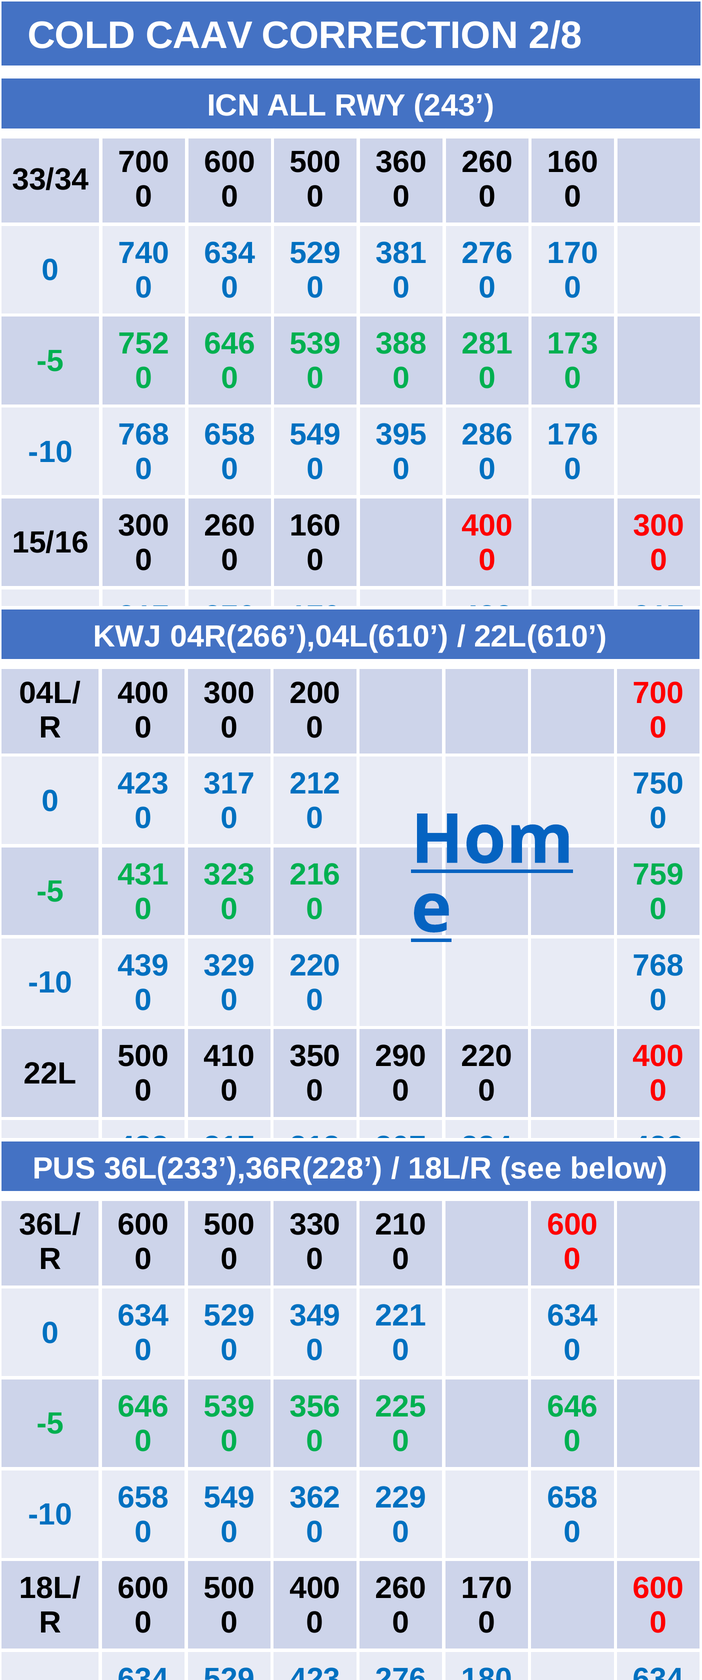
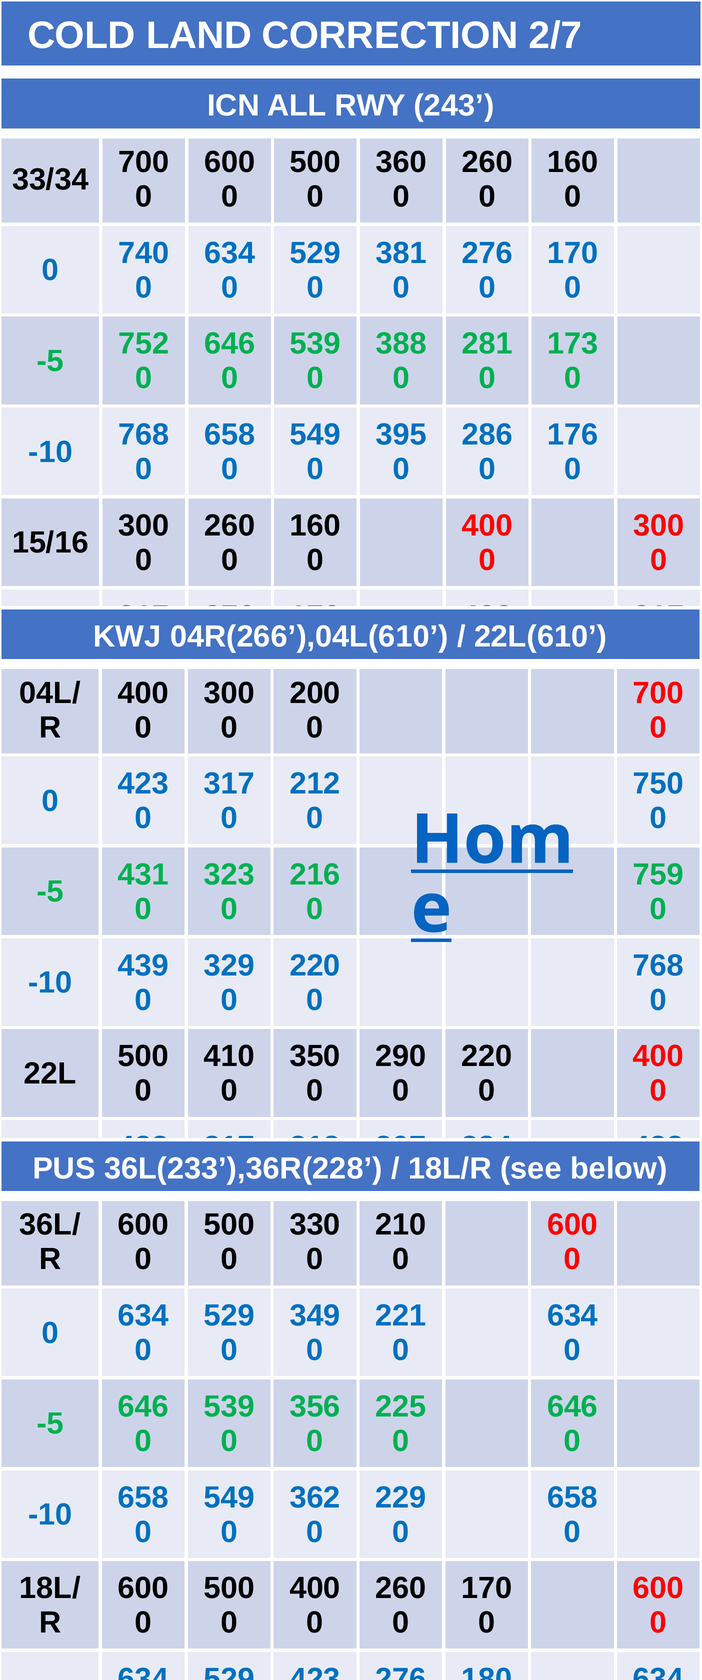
CAAV: CAAV -> LAND
2/8: 2/8 -> 2/7
